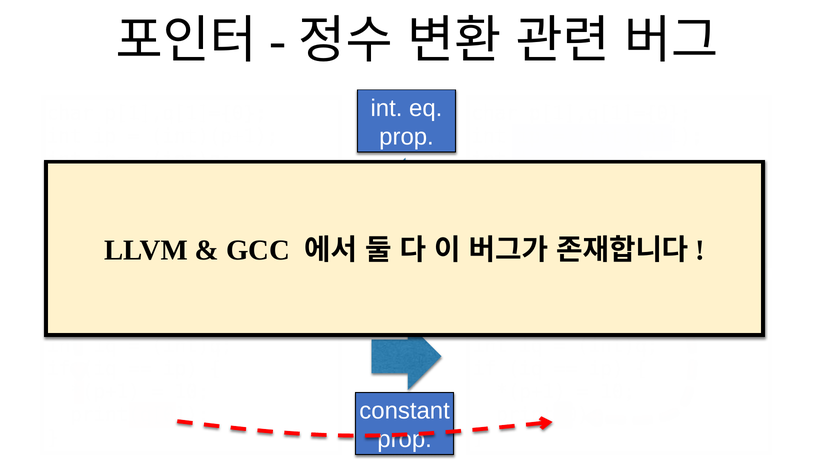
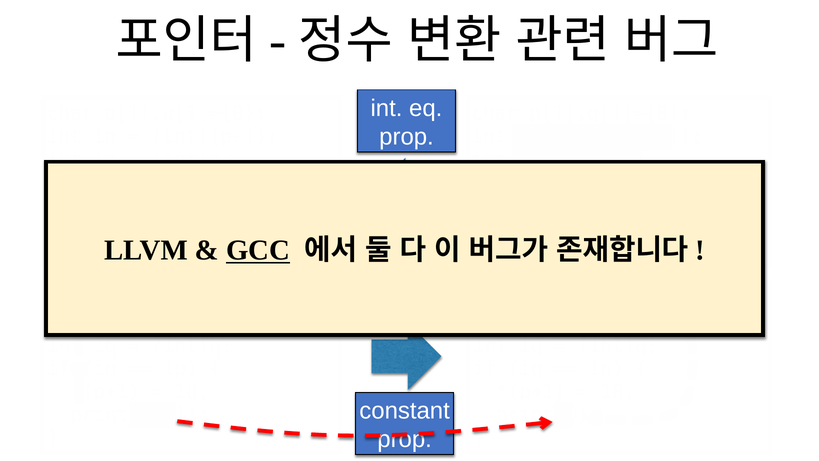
GCC underline: none -> present
